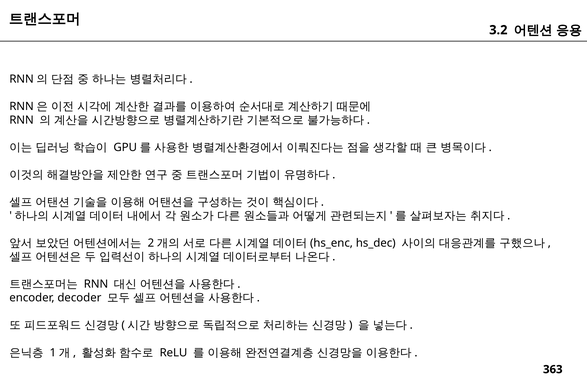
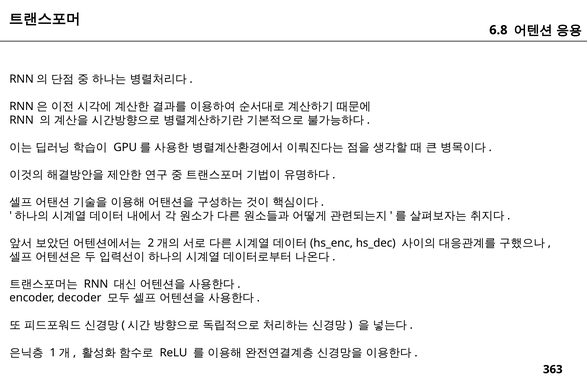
3.2: 3.2 -> 6.8
